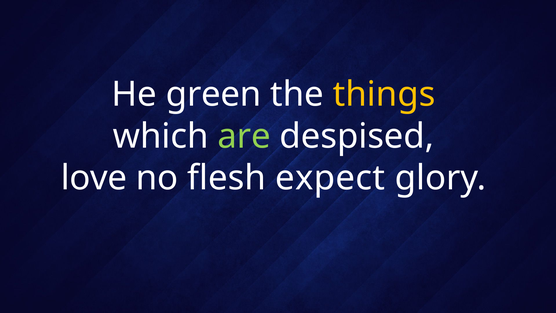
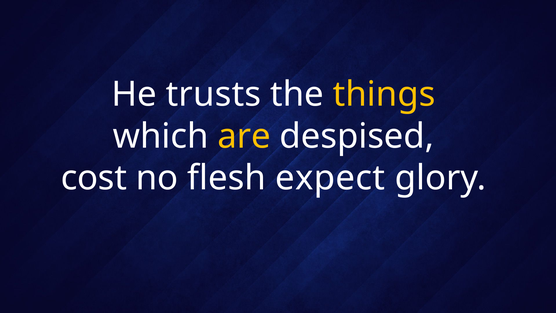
green: green -> trusts
are colour: light green -> yellow
love: love -> cost
